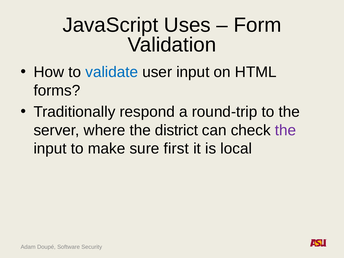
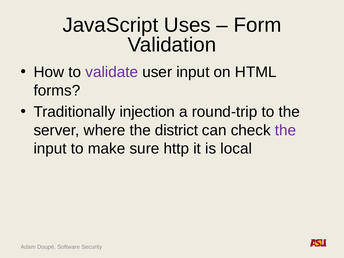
validate colour: blue -> purple
respond: respond -> injection
first: first -> http
